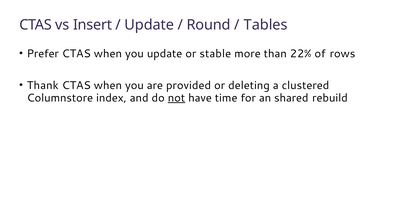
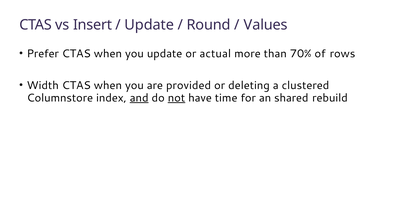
Tables: Tables -> Values
stable: stable -> actual
22%: 22% -> 70%
Thank: Thank -> Width
and underline: none -> present
